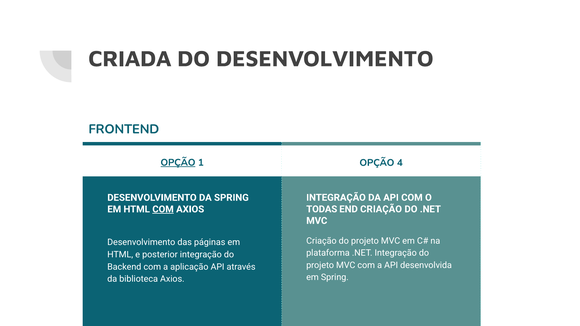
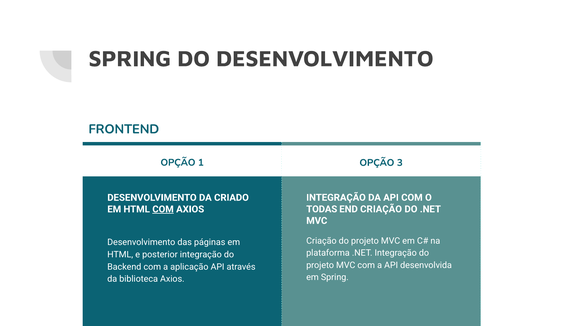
CRIADA at (130, 59): CRIADA -> SPRING
OPÇÃO at (178, 163) underline: present -> none
4: 4 -> 3
DA SPRING: SPRING -> CRIADO
